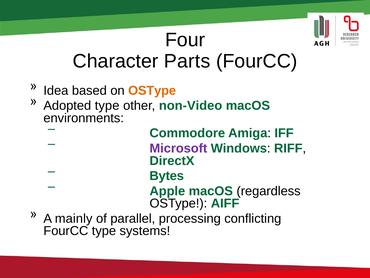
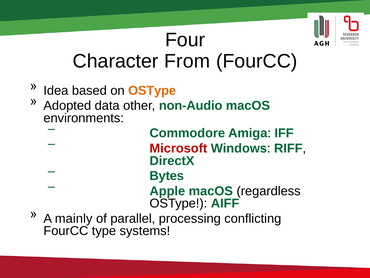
Parts: Parts -> From
Adopted type: type -> data
non-Video: non-Video -> non-Audio
Microsoft colour: purple -> red
